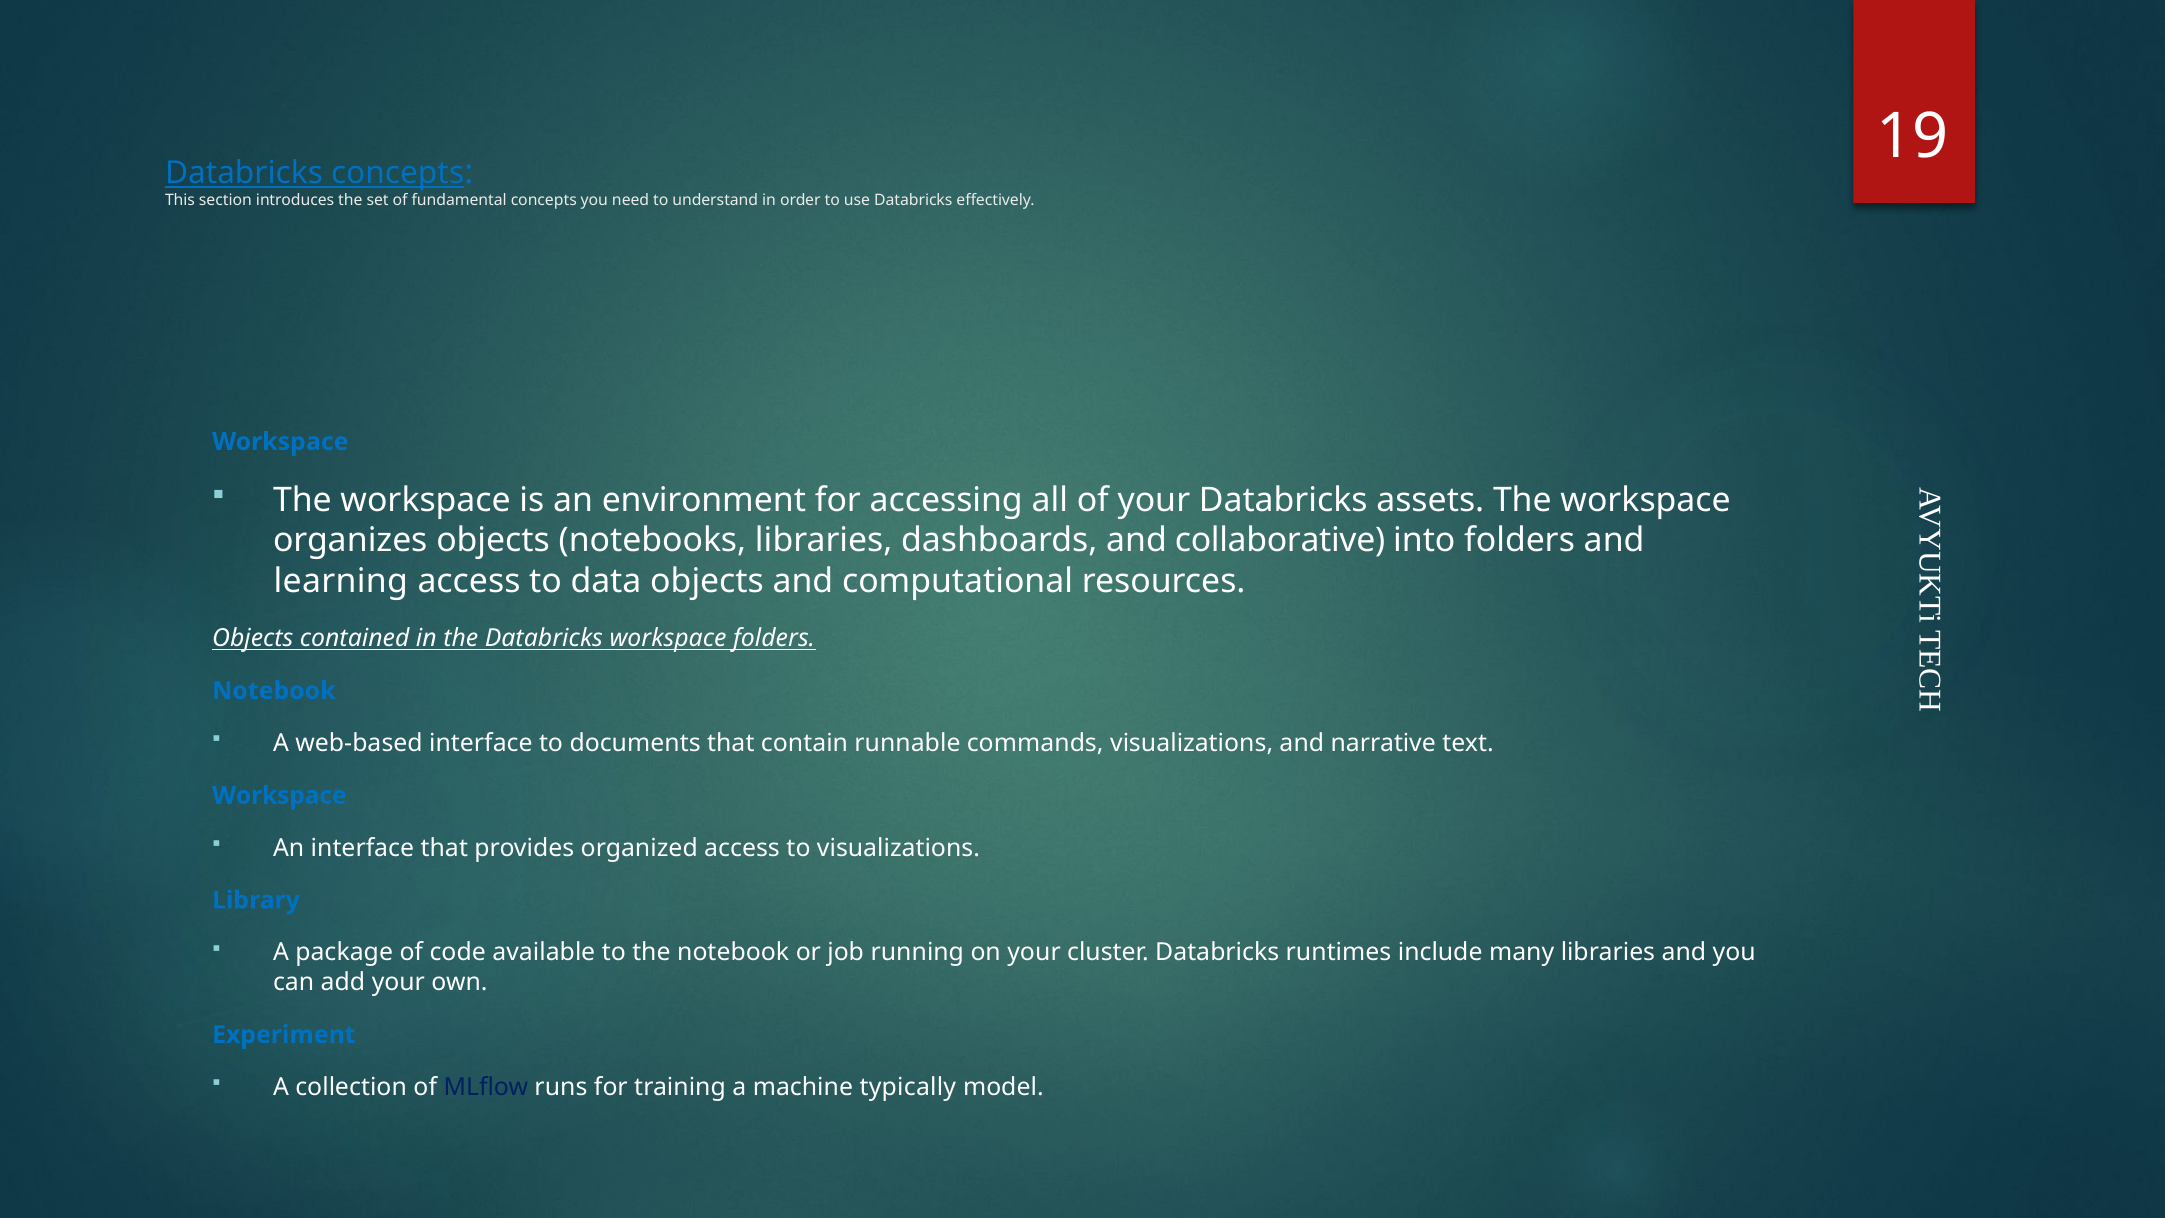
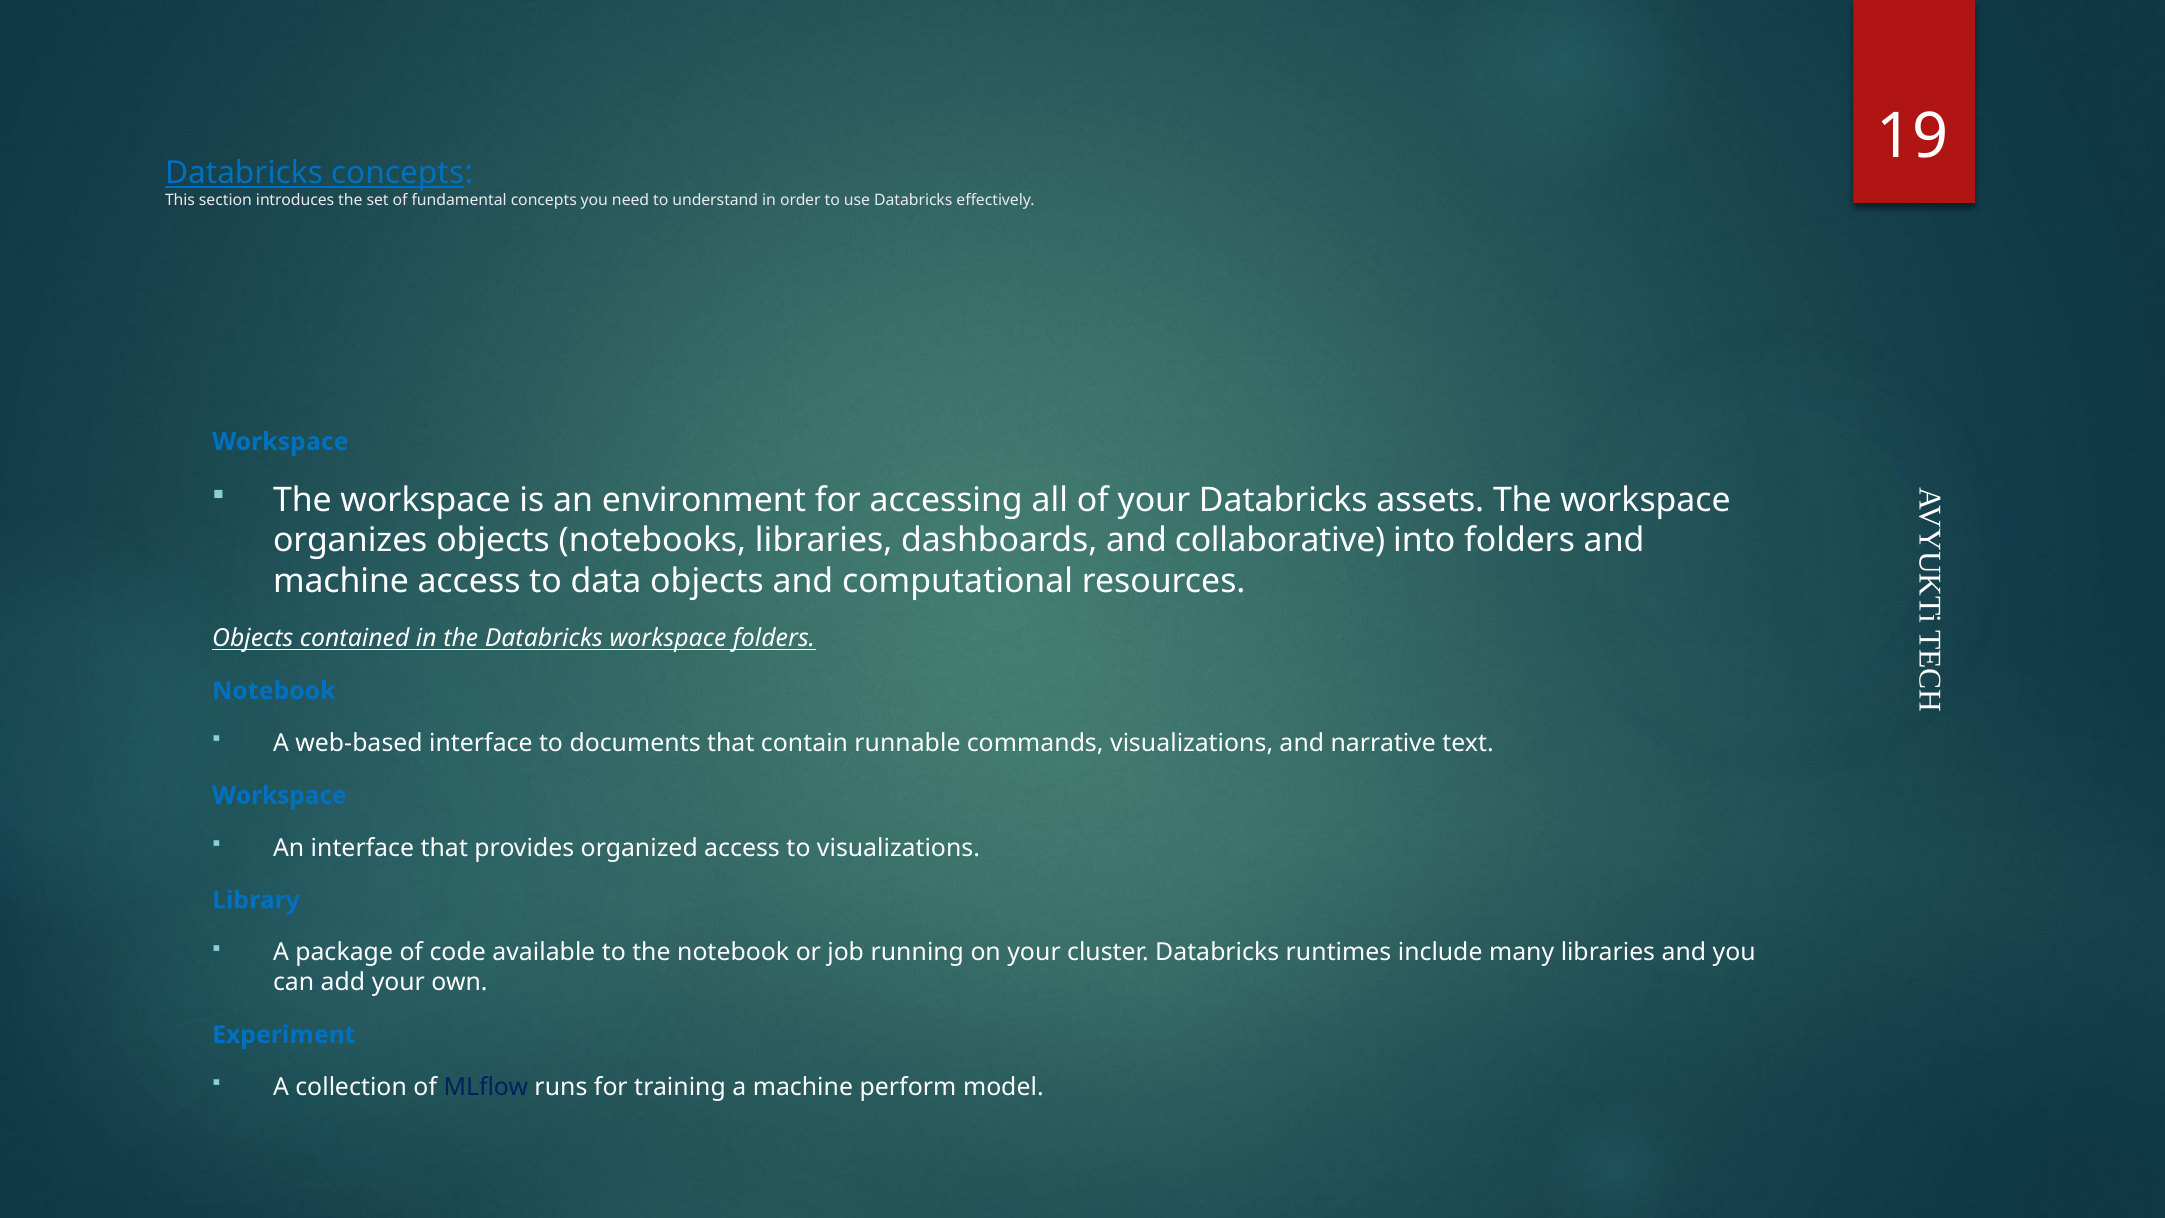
learning at (341, 581): learning -> machine
typically: typically -> perform
